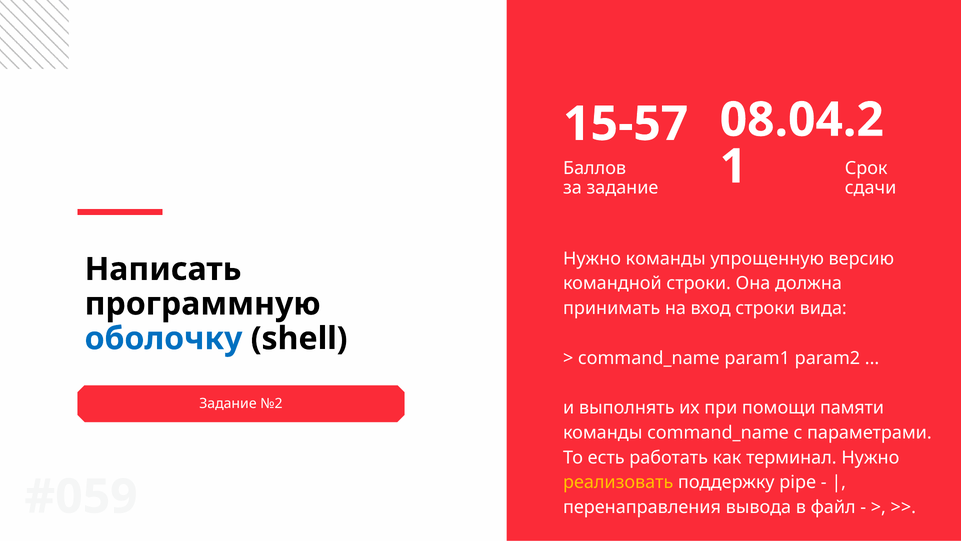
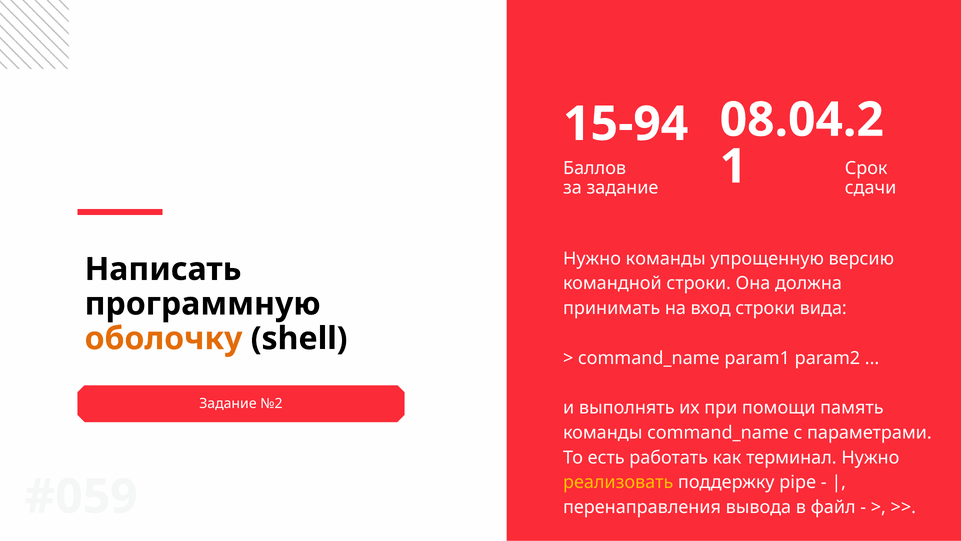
15-57: 15-57 -> 15-94
оболочку colour: blue -> orange
памяти: памяти -> память
